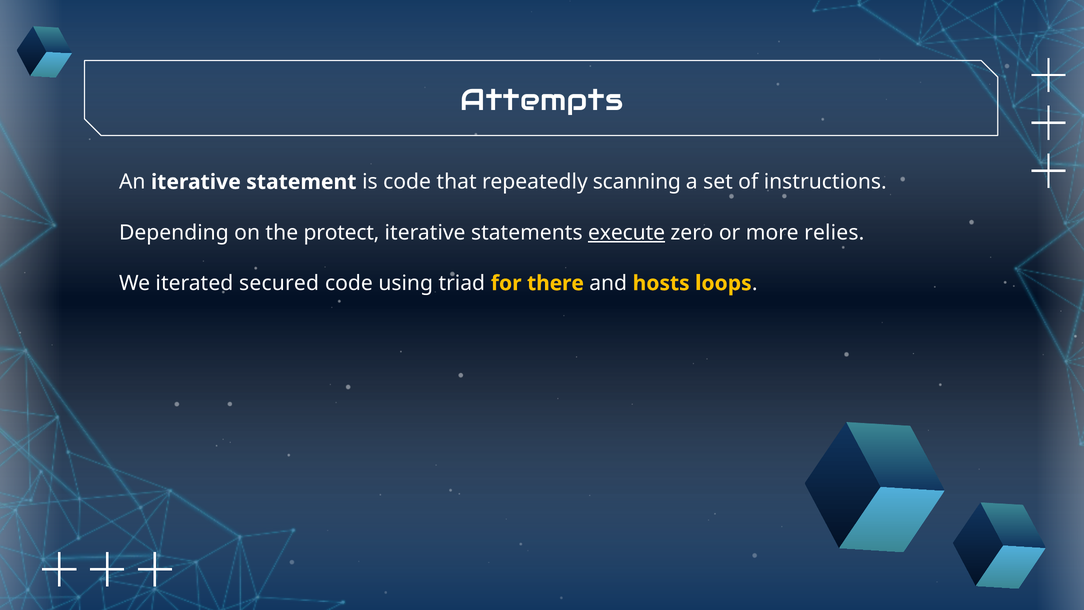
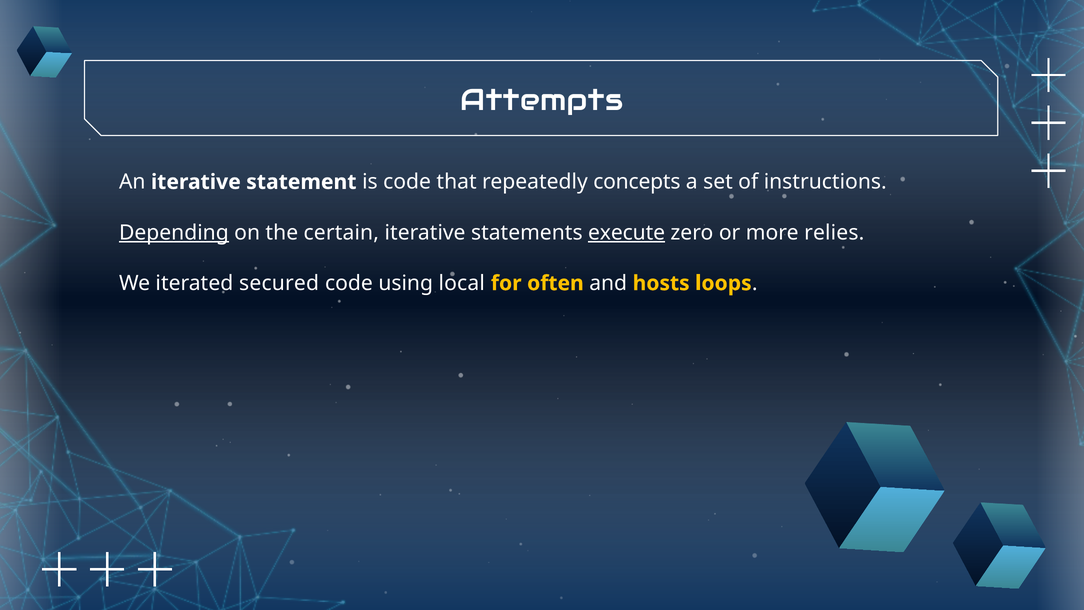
scanning: scanning -> concepts
Depending underline: none -> present
protect: protect -> certain
triad: triad -> local
there: there -> often
